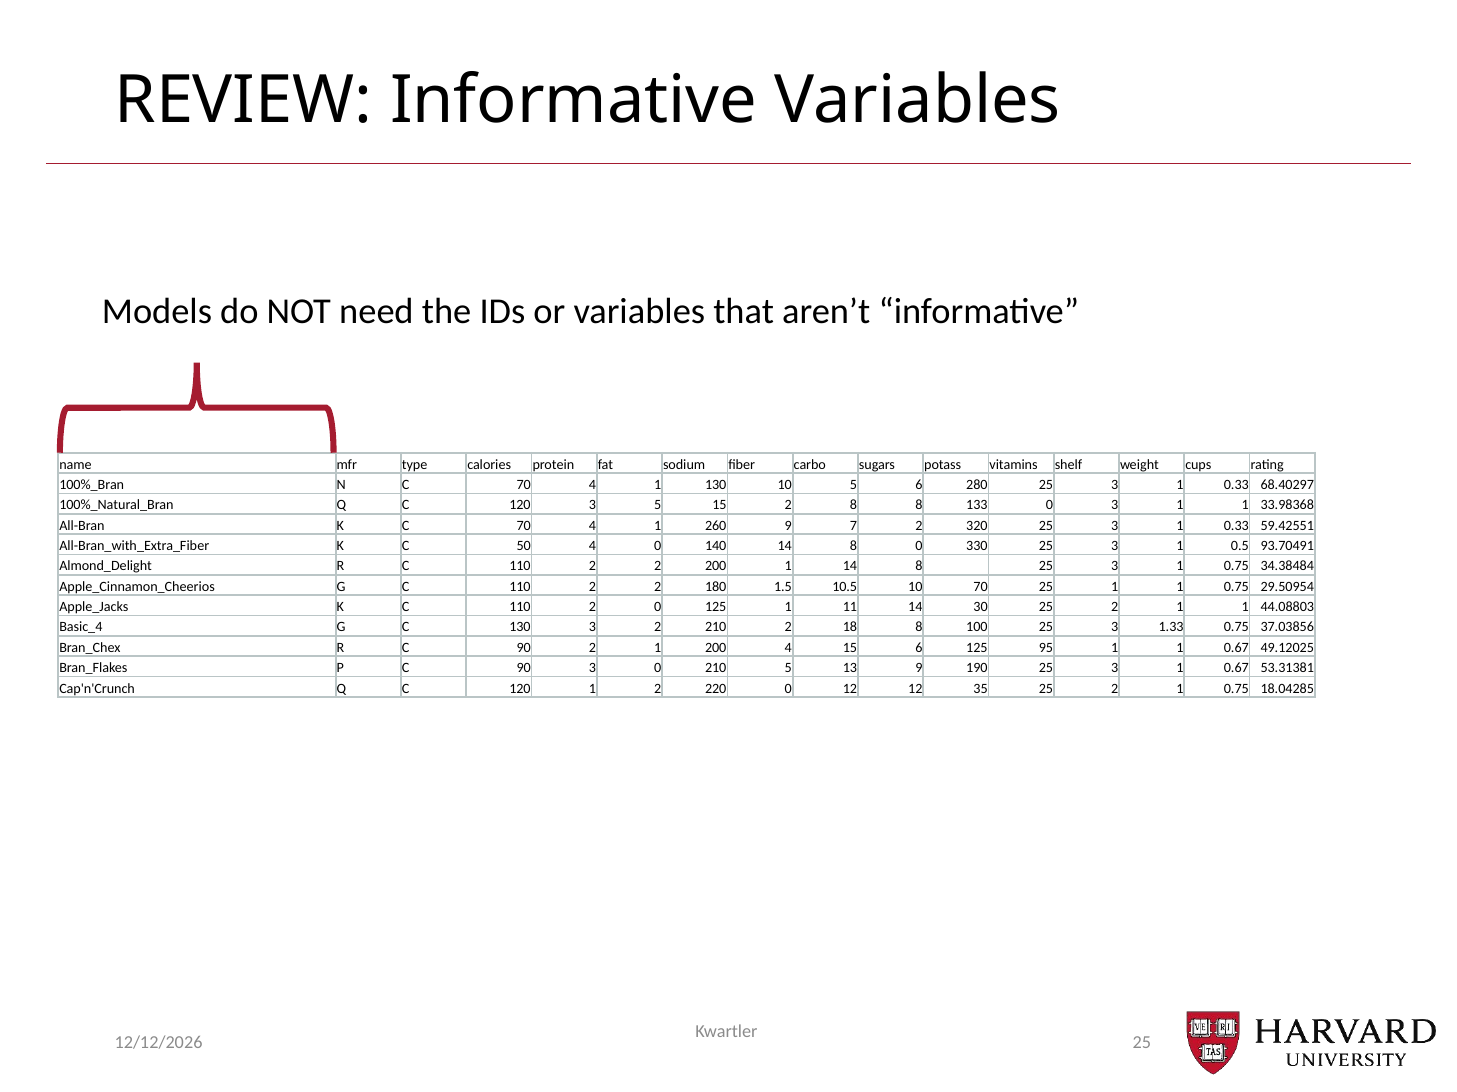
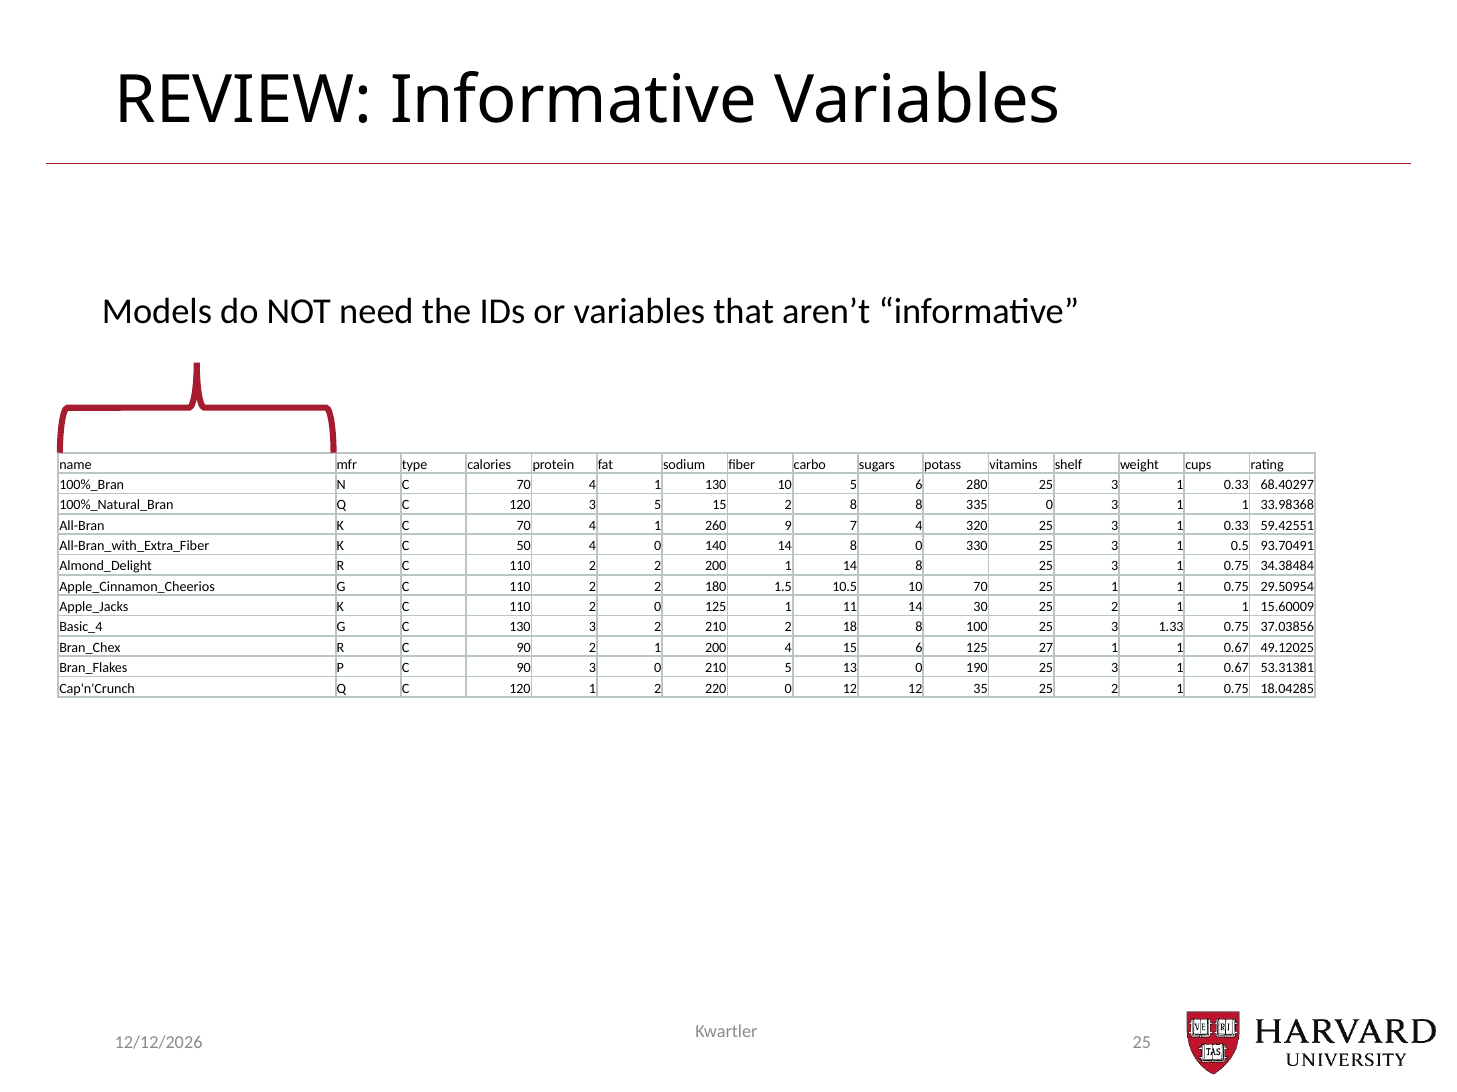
133: 133 -> 335
7 2: 2 -> 4
44.08803: 44.08803 -> 15.60009
95: 95 -> 27
13 9: 9 -> 0
